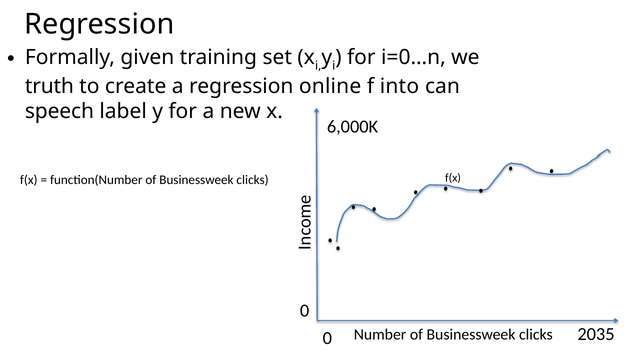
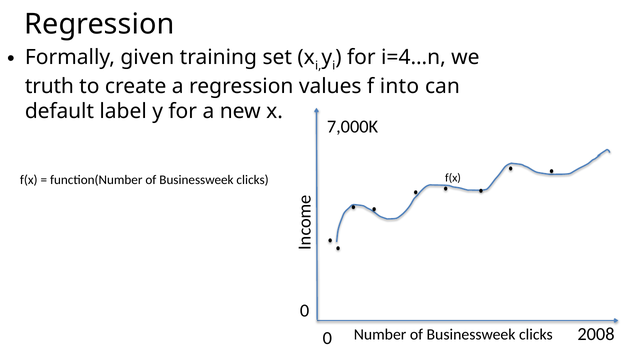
i=0…n: i=0…n -> i=4…n
online: online -> values
speech: speech -> default
6,000K: 6,000K -> 7,000K
2035: 2035 -> 2008
